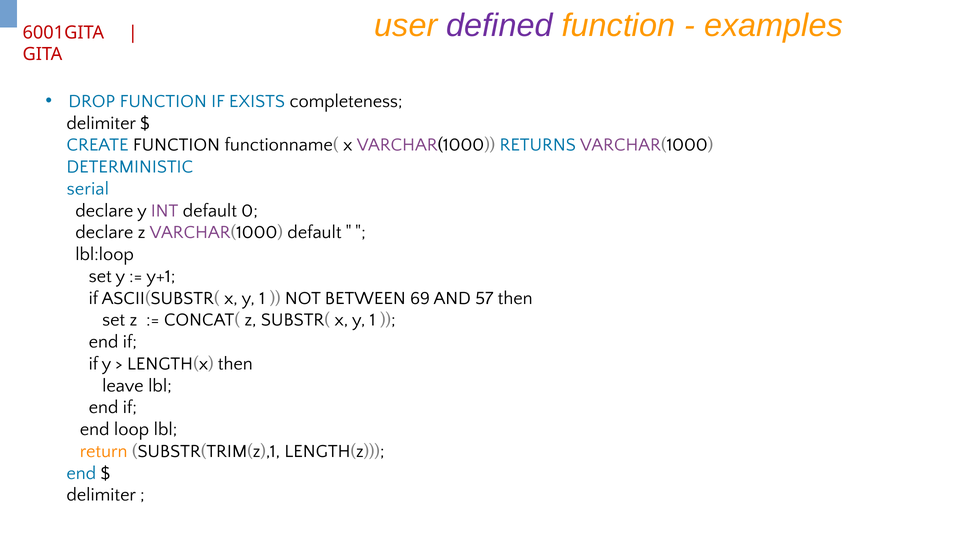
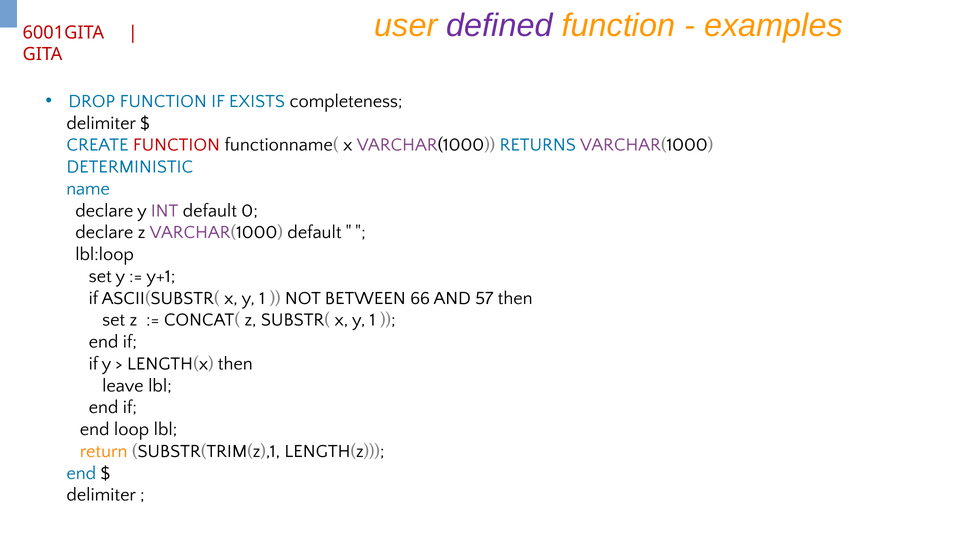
FUNCTION at (176, 145) colour: black -> red
serial: serial -> name
69: 69 -> 66
